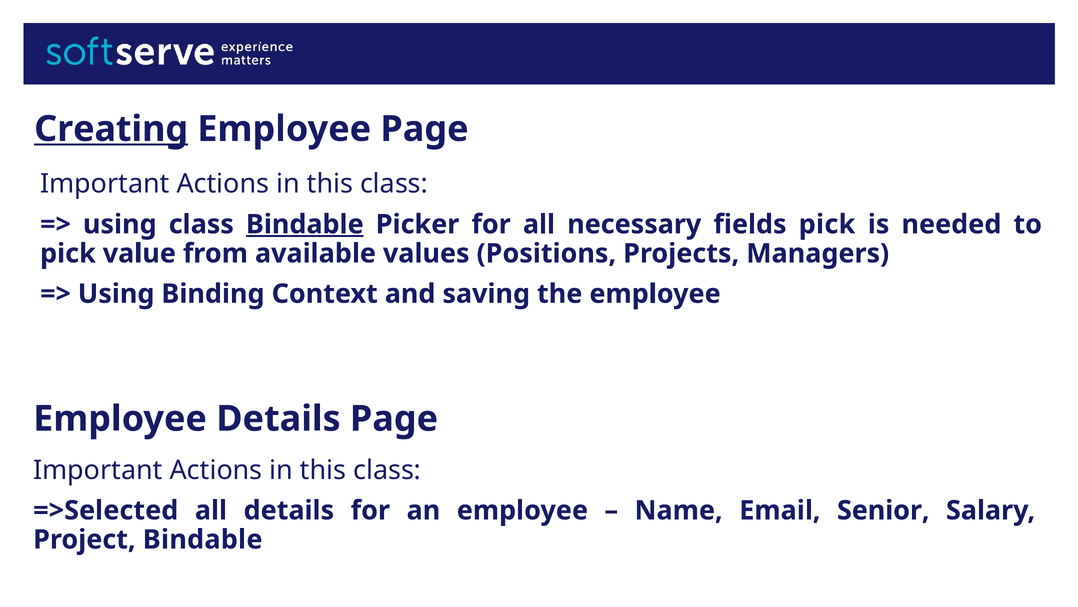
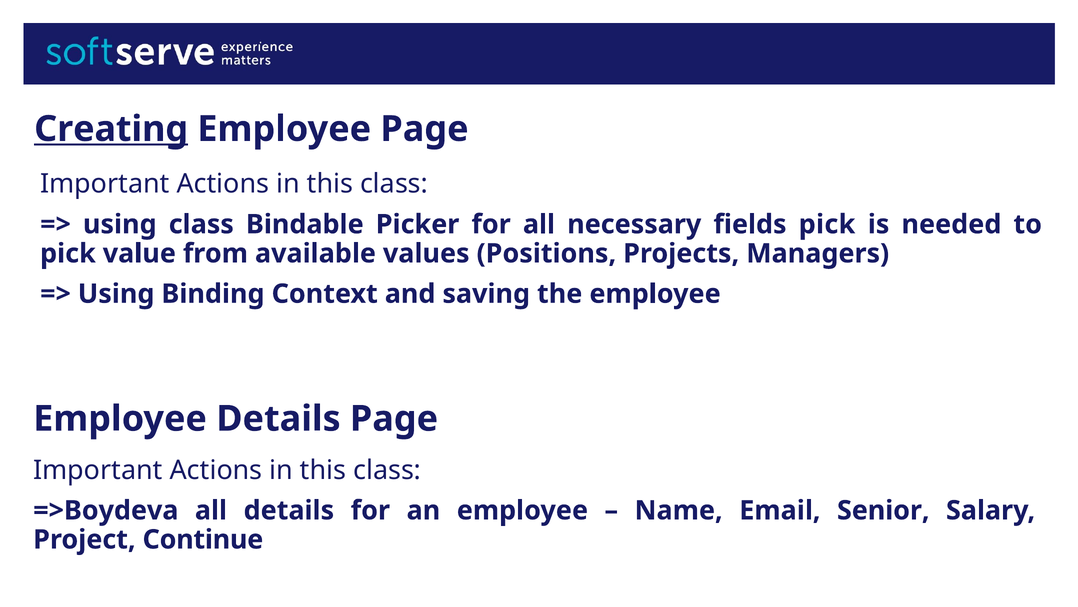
Bindable at (305, 224) underline: present -> none
=>Selected: =>Selected -> =>Boydeva
Project Bindable: Bindable -> Continue
